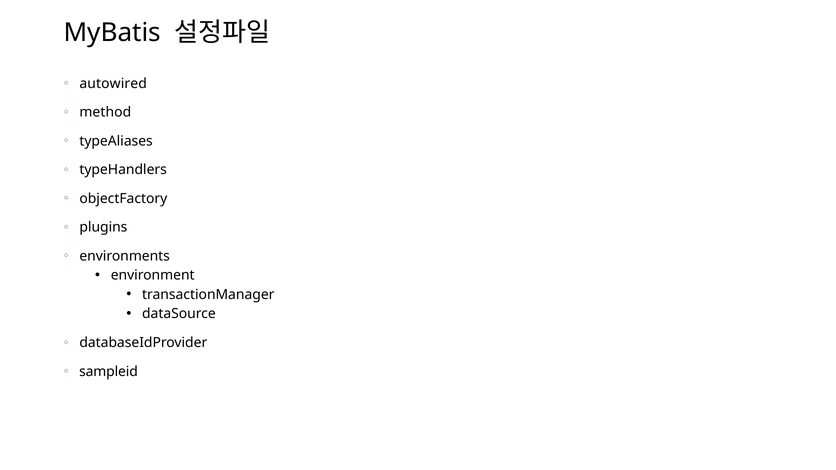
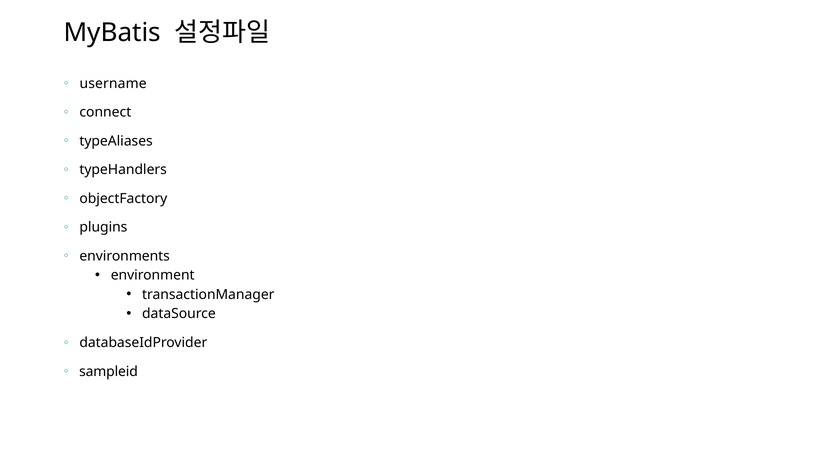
autowired: autowired -> username
method: method -> connect
